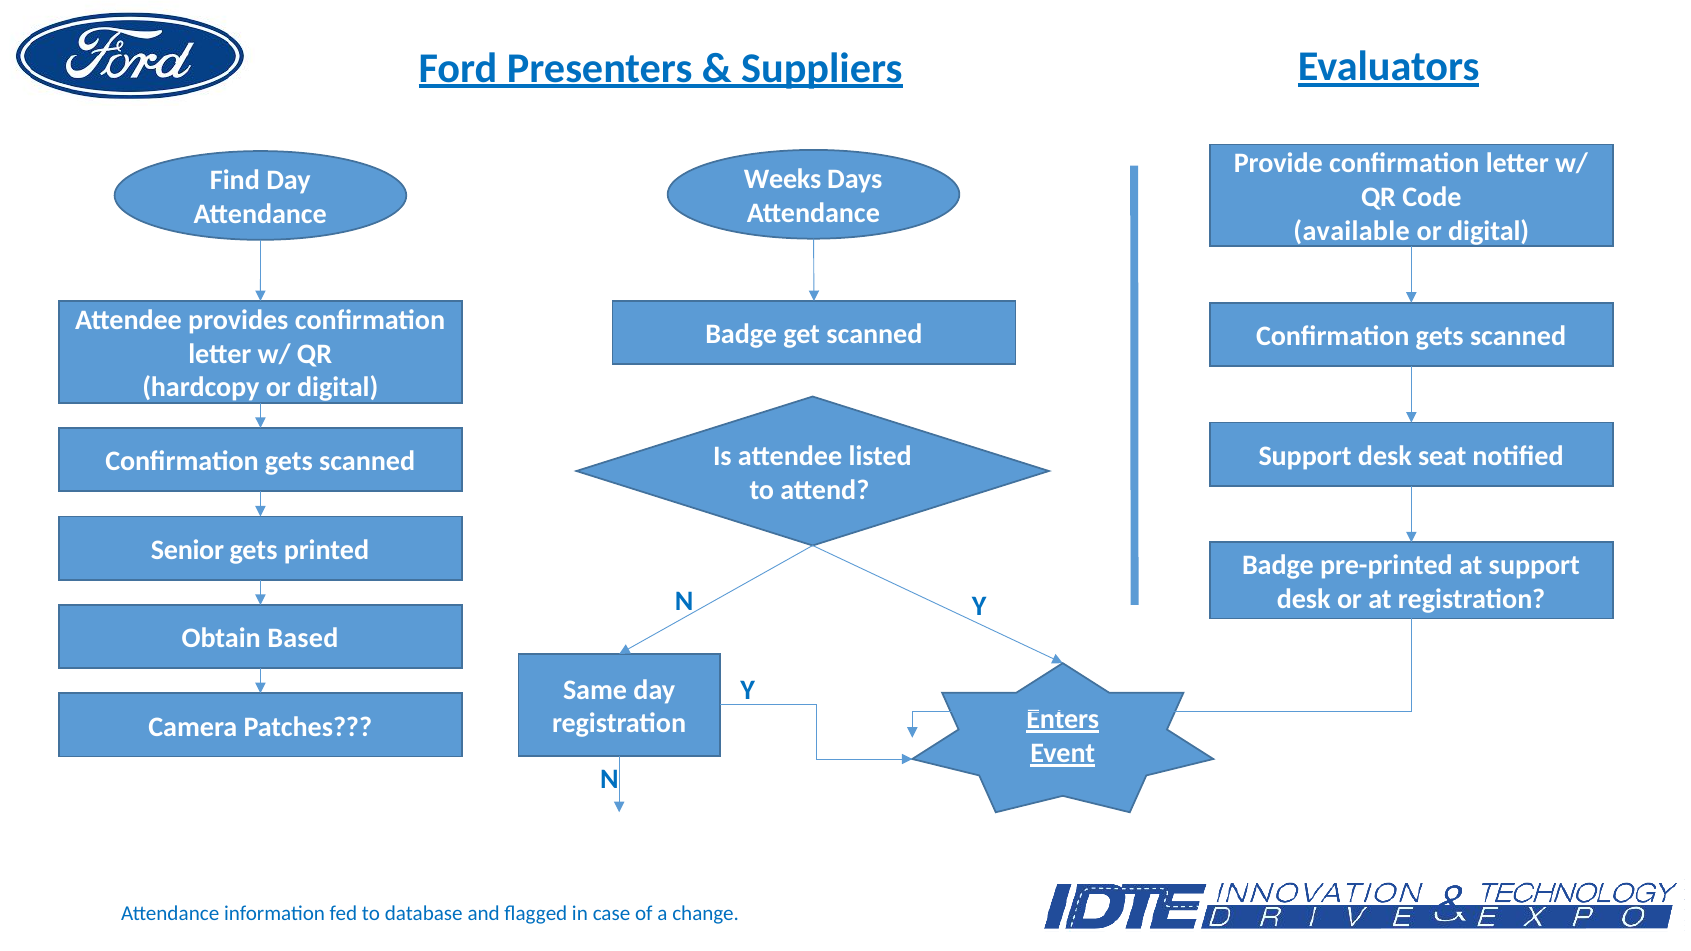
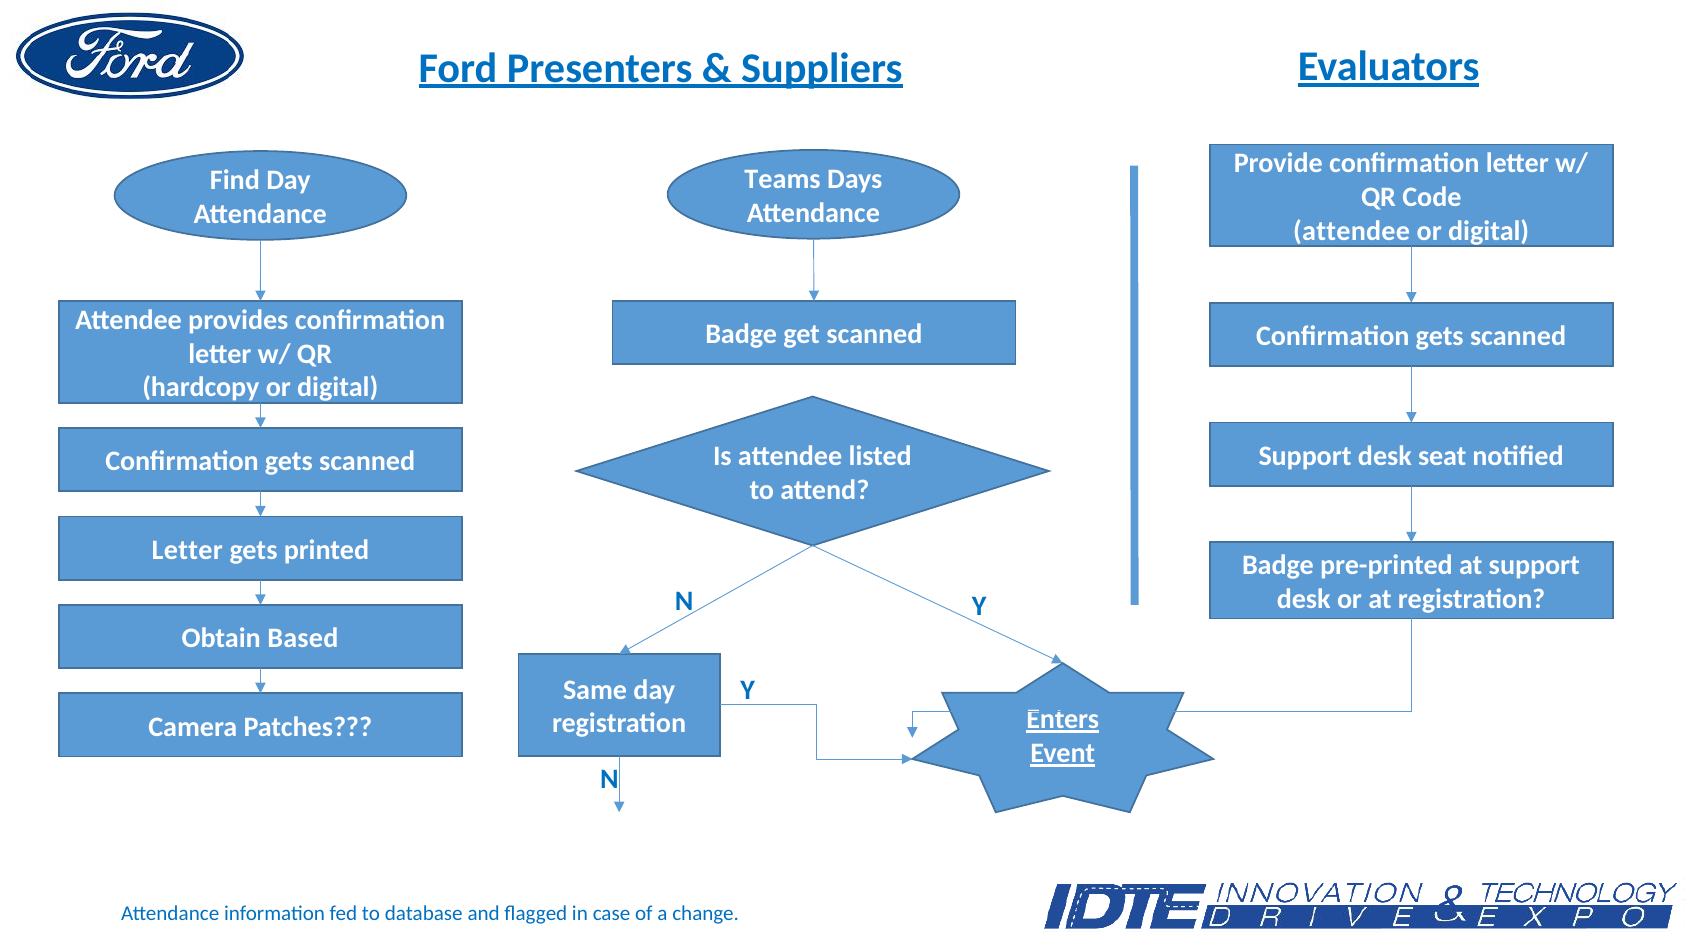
Weeks: Weeks -> Teams
available at (1352, 231): available -> attendee
Senior at (187, 550): Senior -> Letter
